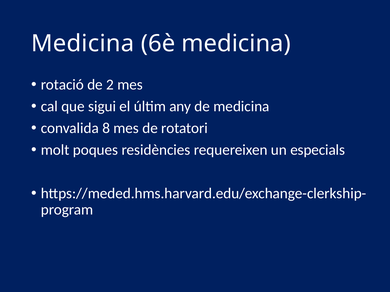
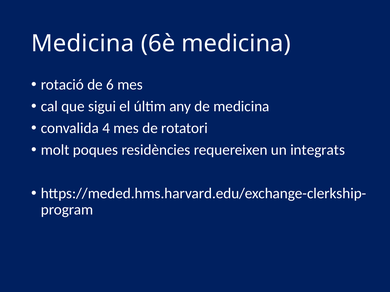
2: 2 -> 6
8: 8 -> 4
especials: especials -> integrats
